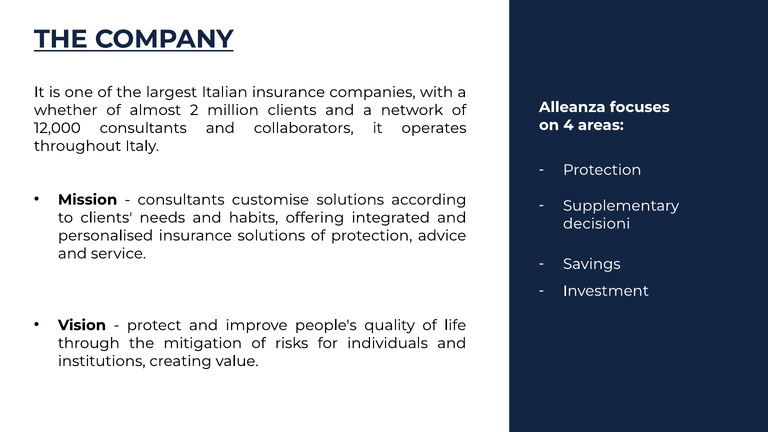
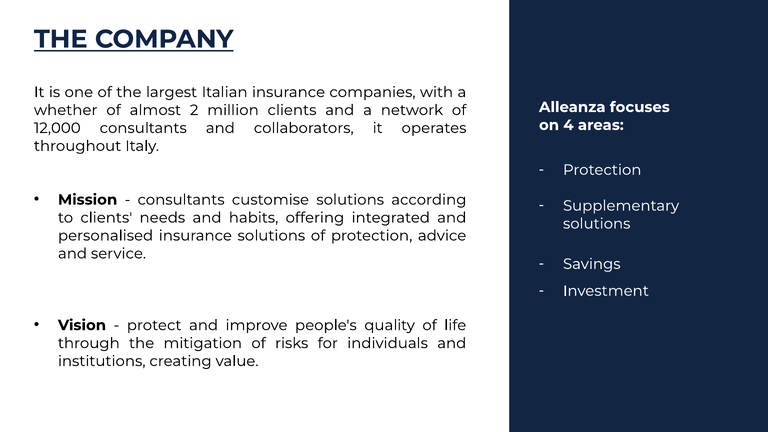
decisioni at (597, 224): decisioni -> solutions
